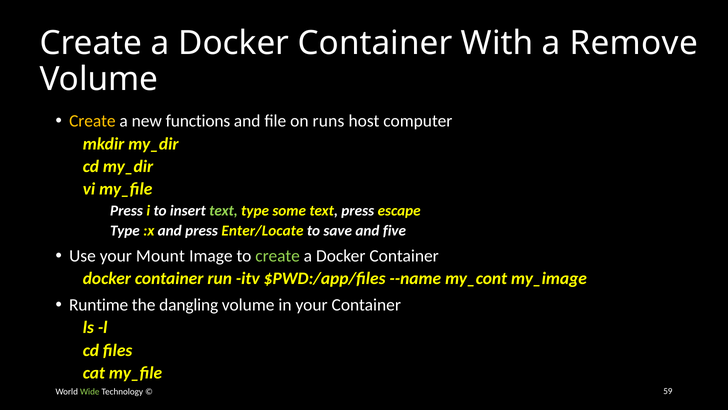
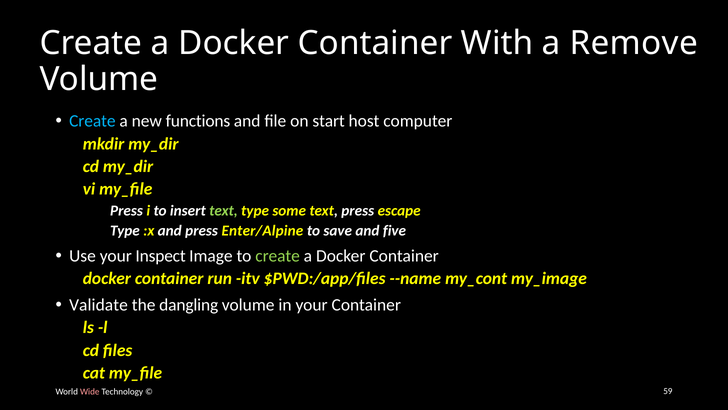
Create at (92, 121) colour: yellow -> light blue
runs: runs -> start
Enter/Locate: Enter/Locate -> Enter/Alpine
Mount: Mount -> Inspect
Runtime: Runtime -> Validate
Wide colour: light green -> pink
